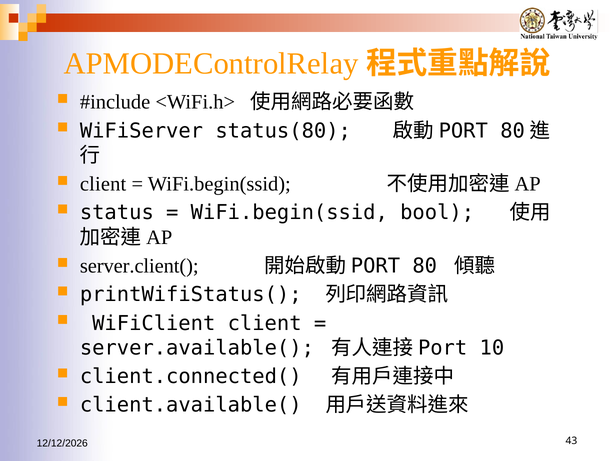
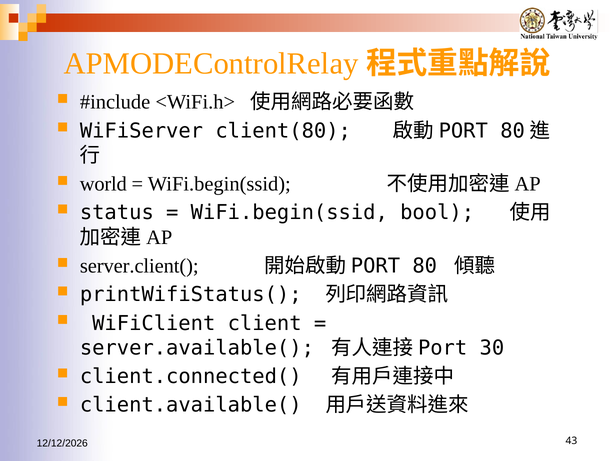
status(80: status(80 -> client(80
client at (103, 184): client -> world
10: 10 -> 30
